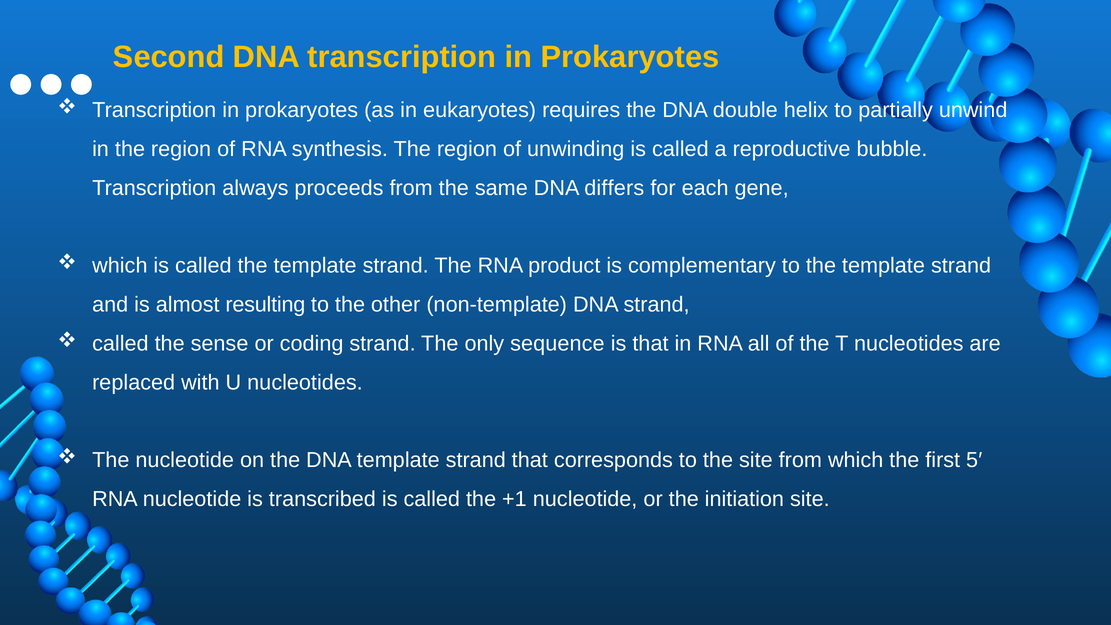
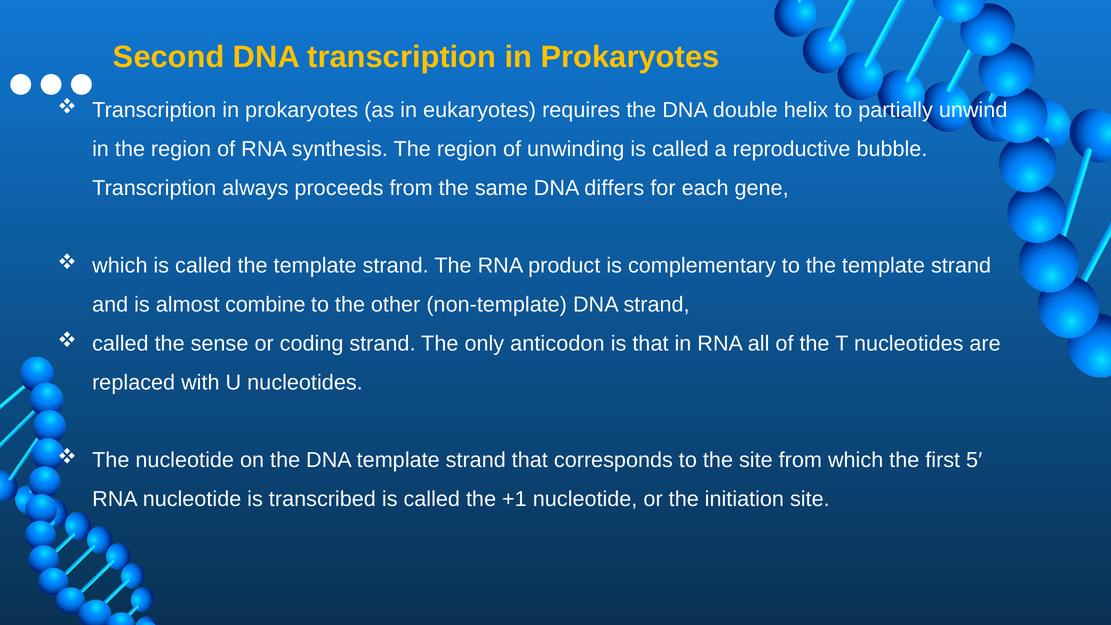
resulting: resulting -> combine
sequence: sequence -> anticodon
